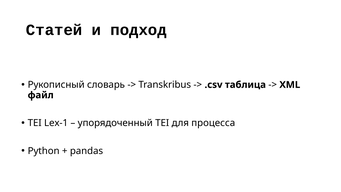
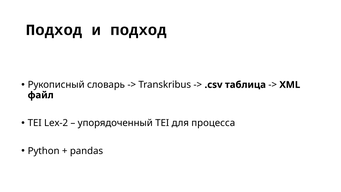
Статей at (54, 30): Статей -> Подход
Lex-1: Lex-1 -> Lex-2
